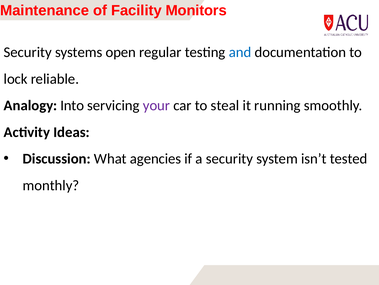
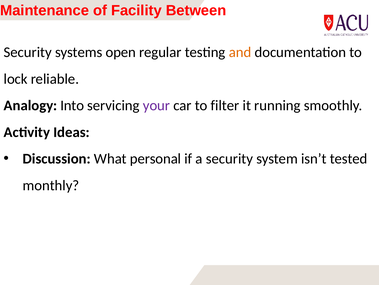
Monitors: Monitors -> Between
and colour: blue -> orange
steal: steal -> filter
agencies: agencies -> personal
